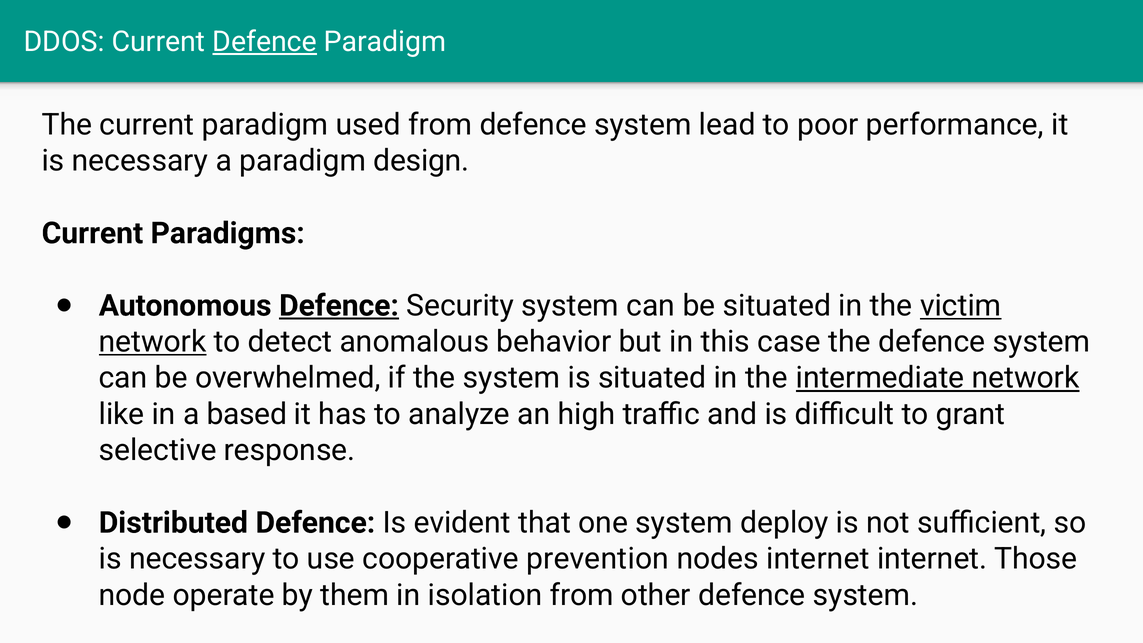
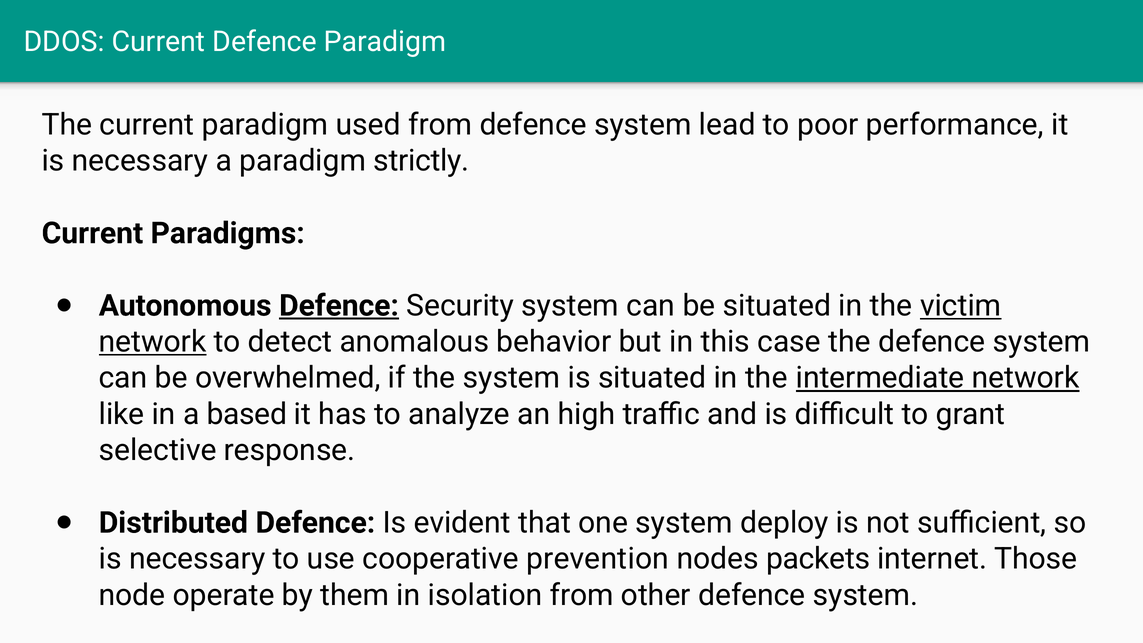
Defence at (265, 42) underline: present -> none
design: design -> strictly
nodes internet: internet -> packets
